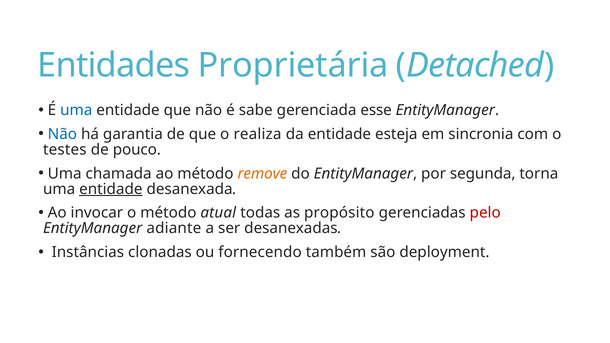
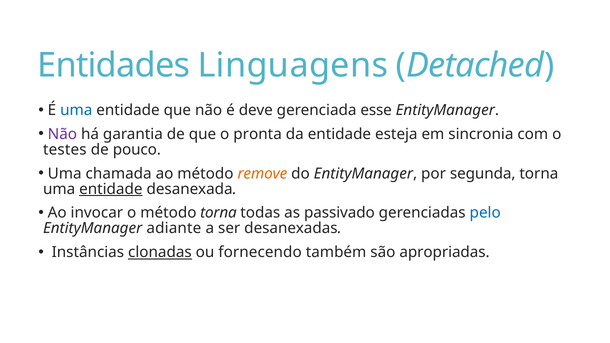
Proprietária: Proprietária -> Linguagens
sabe: sabe -> deve
Não at (62, 134) colour: blue -> purple
realiza: realiza -> pronta
método atual: atual -> torna
propósito: propósito -> passivado
pelo colour: red -> blue
clonadas underline: none -> present
deployment: deployment -> apropriadas
